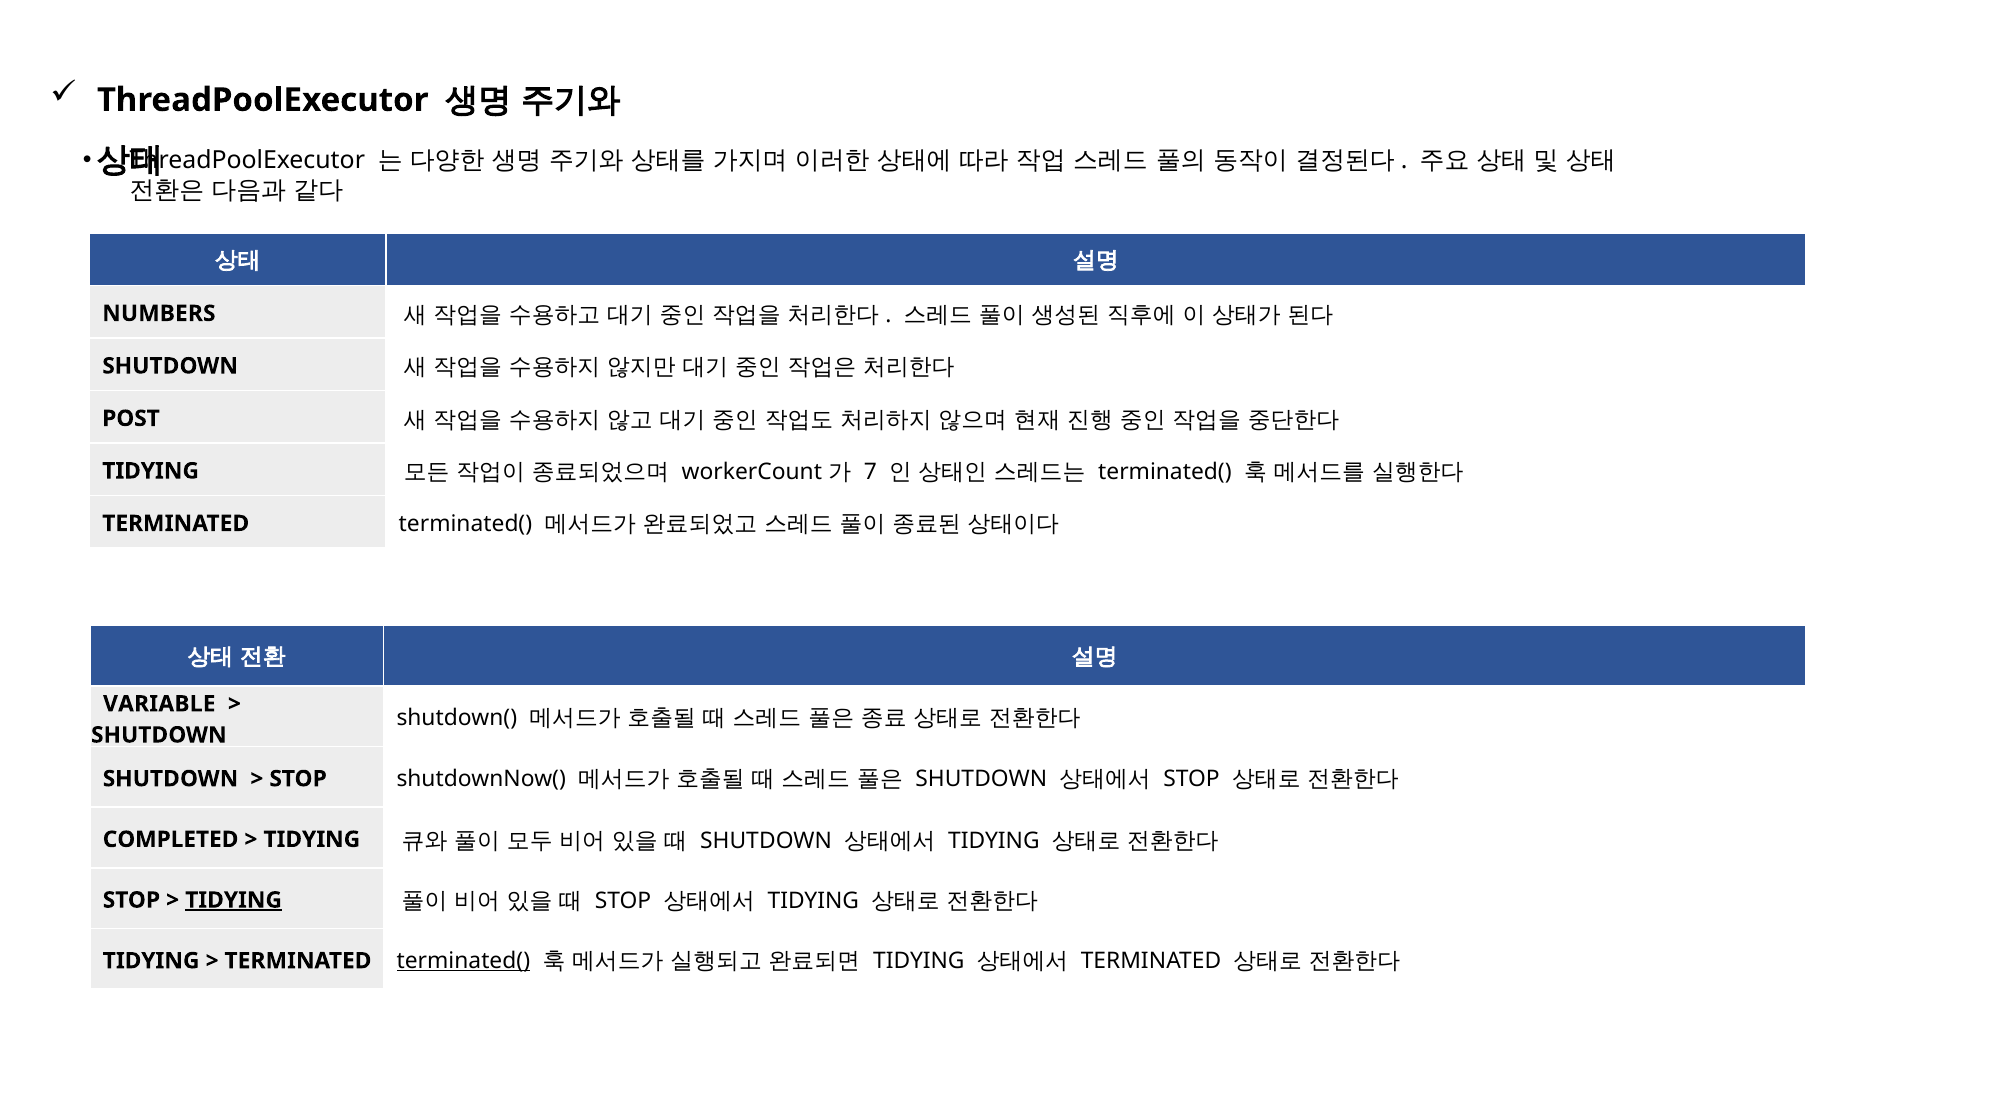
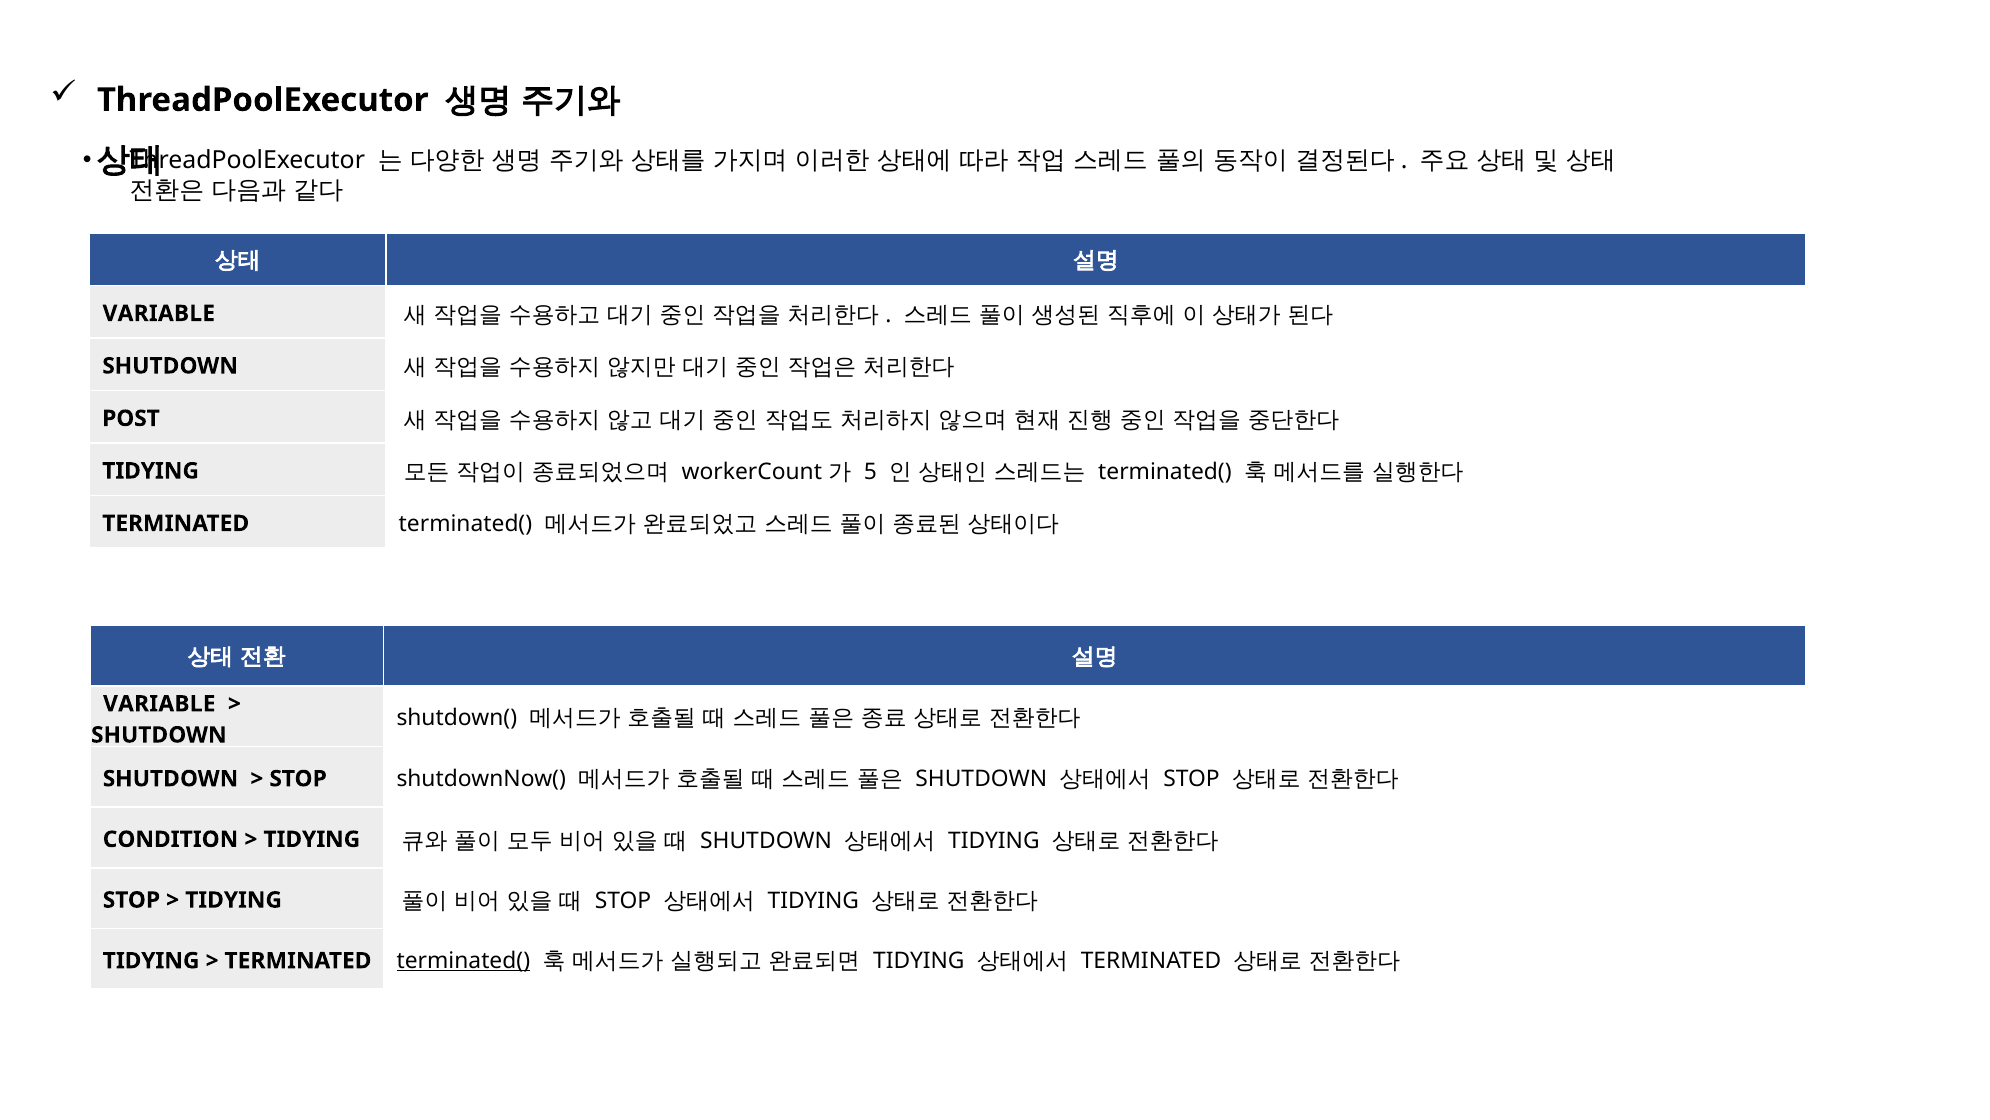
NUMBERS at (159, 313): NUMBERS -> VARIABLE
7: 7 -> 5
COMPLETED: COMPLETED -> CONDITION
TIDYING at (234, 900) underline: present -> none
